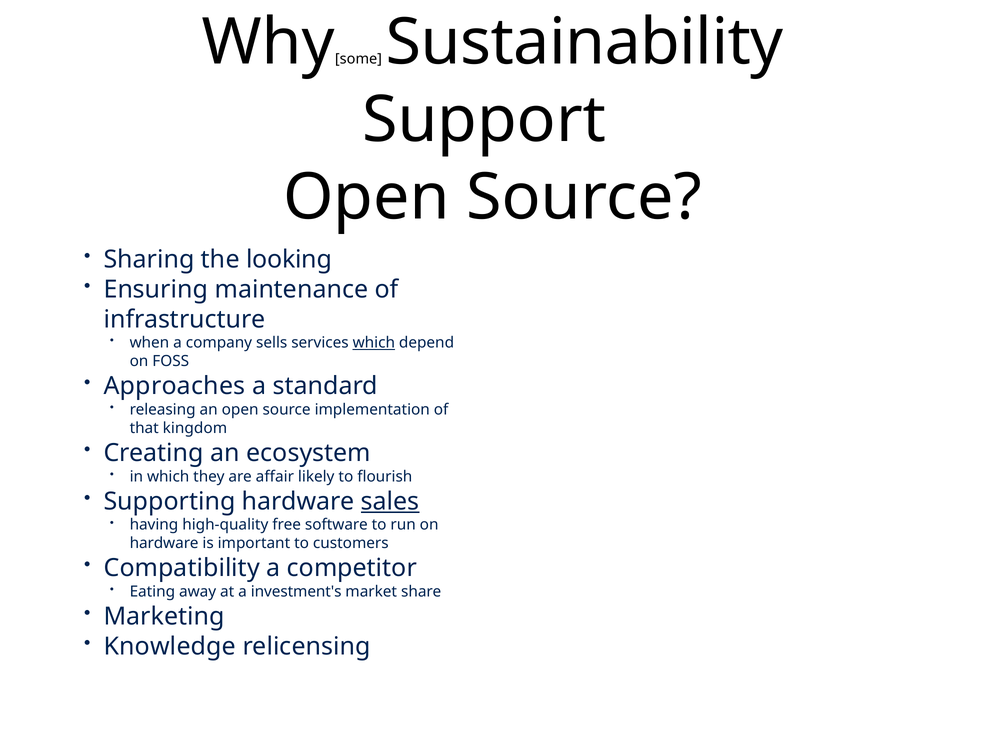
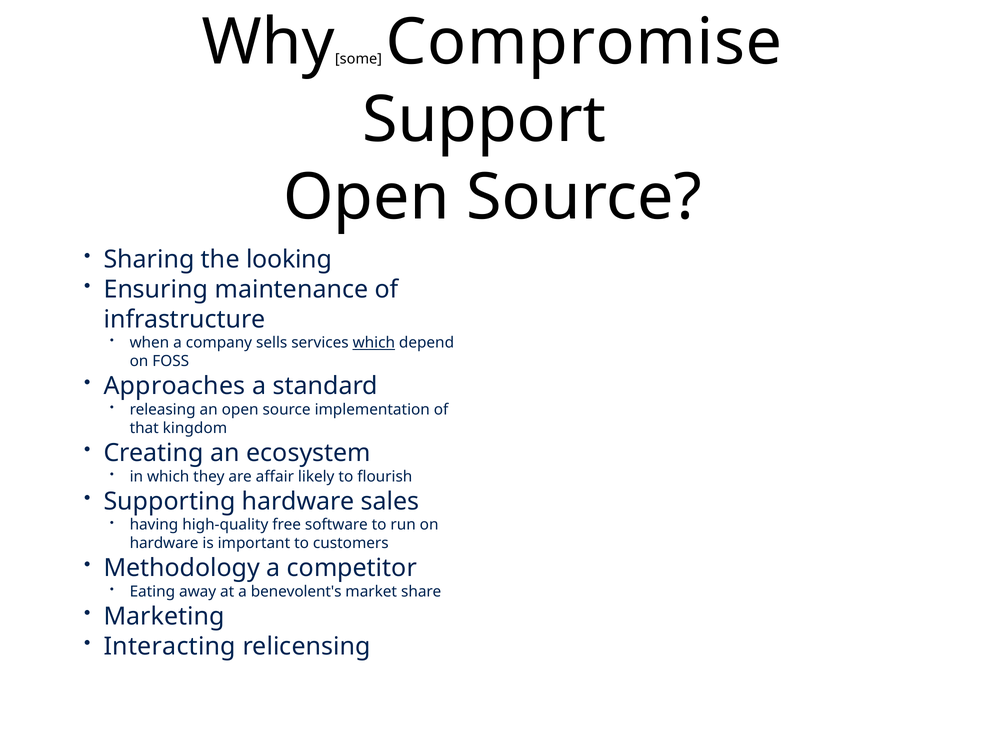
Sustainability: Sustainability -> Compromise
sales underline: present -> none
Compatibility: Compatibility -> Methodology
investment's: investment's -> benevolent's
Knowledge: Knowledge -> Interacting
